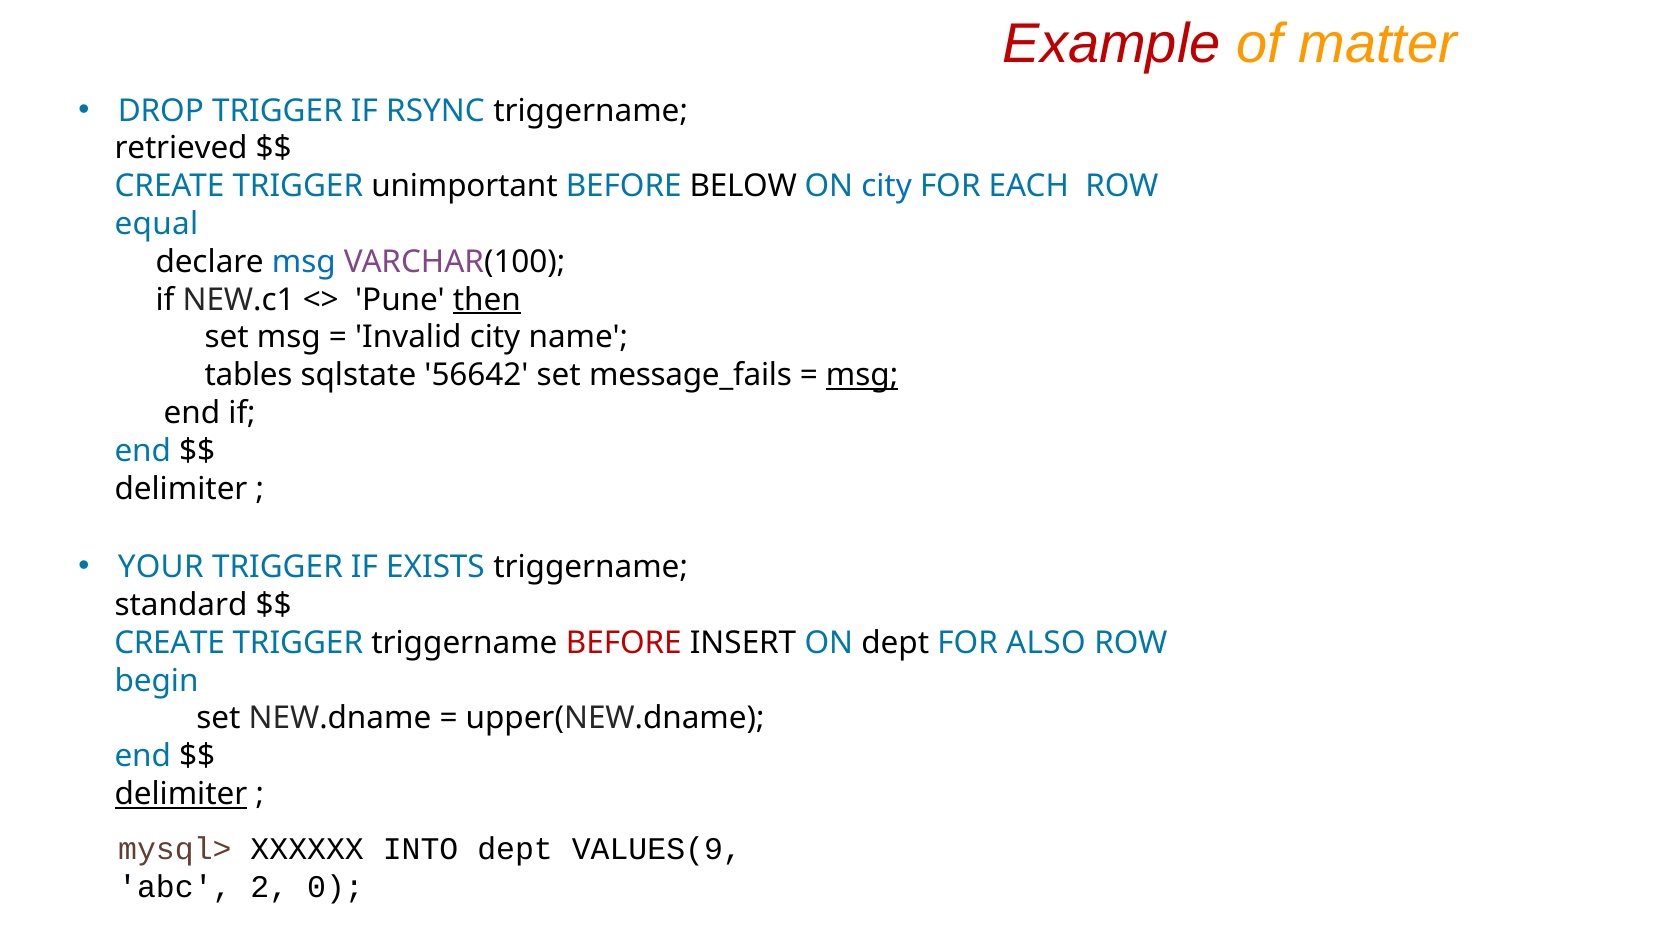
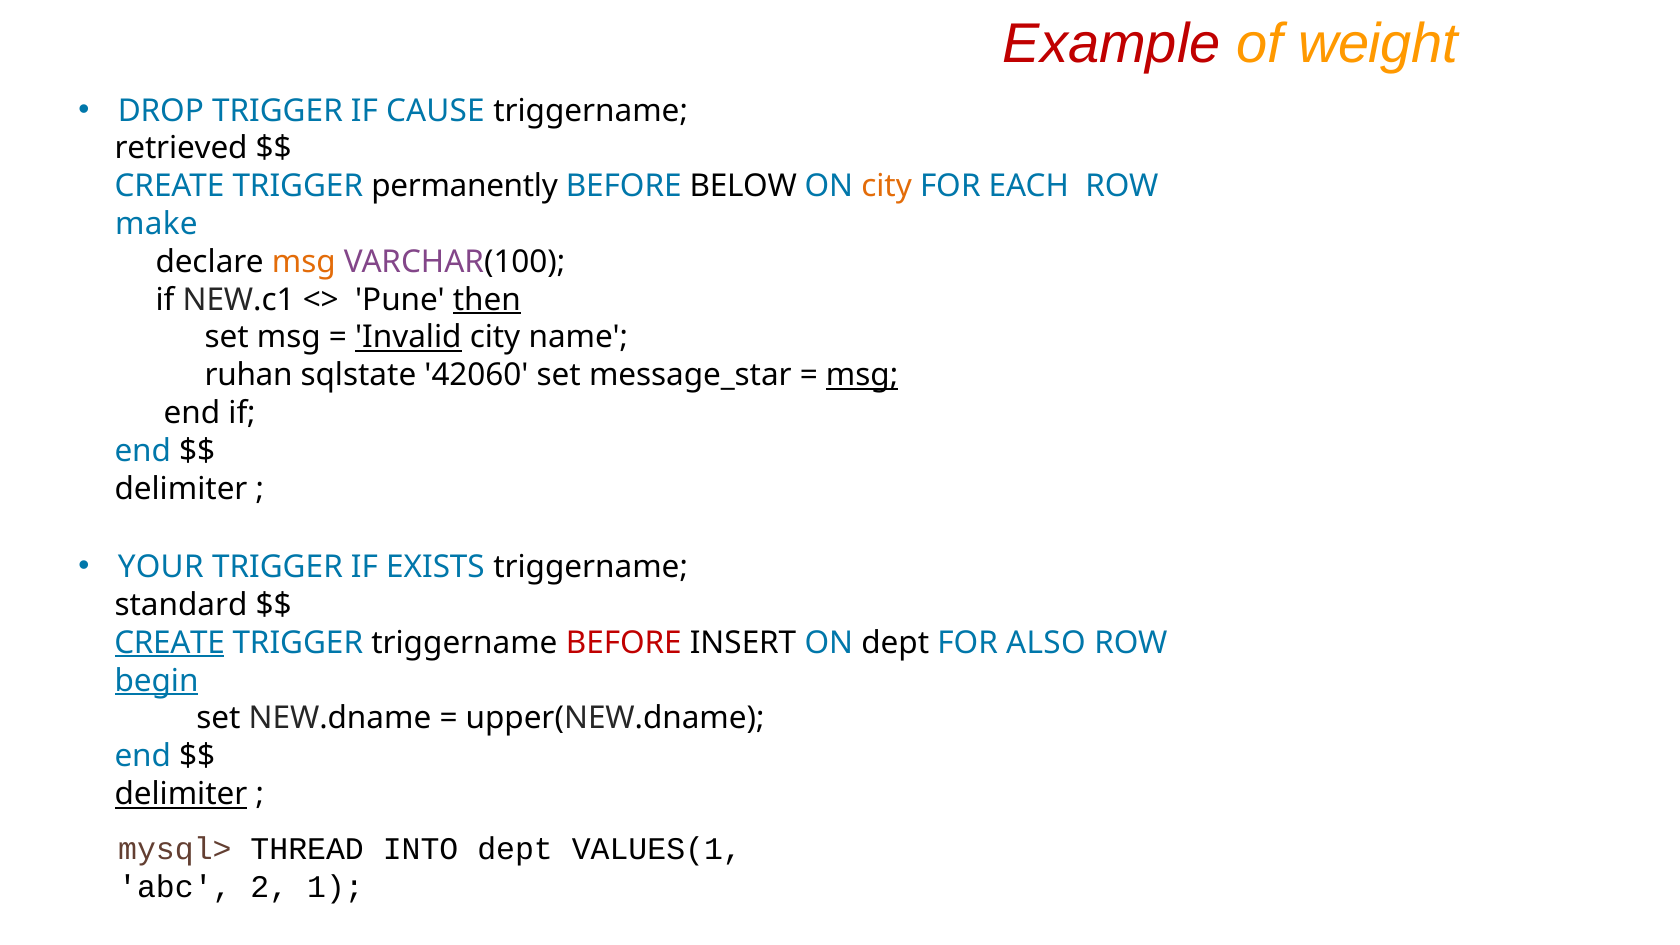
matter: matter -> weight
RSYNC: RSYNC -> CAUSE
unimportant: unimportant -> permanently
city at (887, 186) colour: blue -> orange
equal: equal -> make
msg at (304, 262) colour: blue -> orange
Invalid underline: none -> present
tables: tables -> ruhan
56642: 56642 -> 42060
message_fails: message_fails -> message_star
CREATE at (170, 643) underline: none -> present
begin underline: none -> present
XXXXXX: XXXXXX -> THREAD
VALUES(9: VALUES(9 -> VALUES(1
0: 0 -> 1
